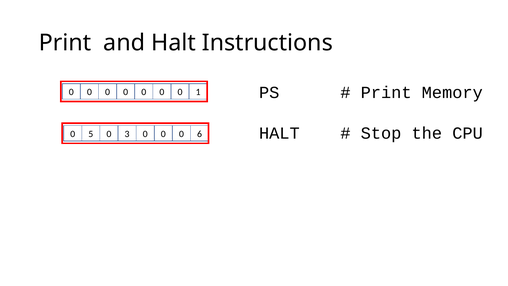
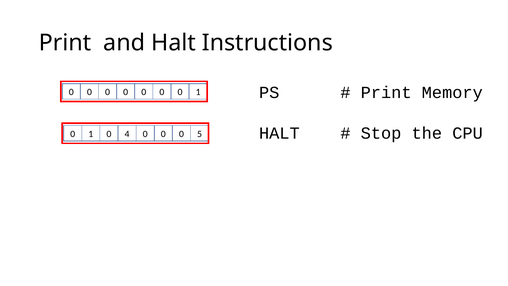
5 at (91, 134): 5 -> 1
3: 3 -> 4
6: 6 -> 5
